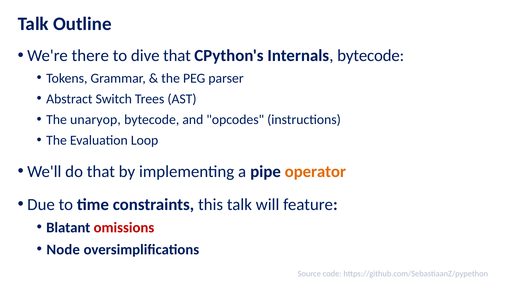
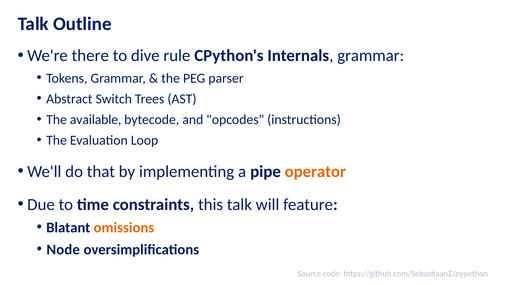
dive that: that -> rule
Internals bytecode: bytecode -> grammar
unaryop: unaryop -> available
omissions colour: red -> orange
